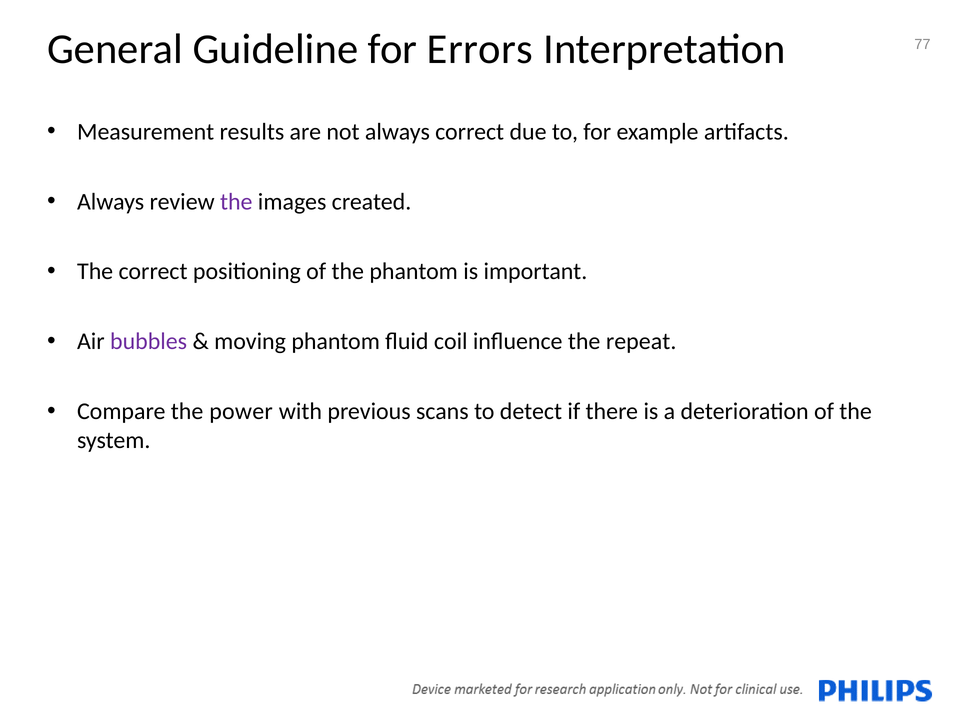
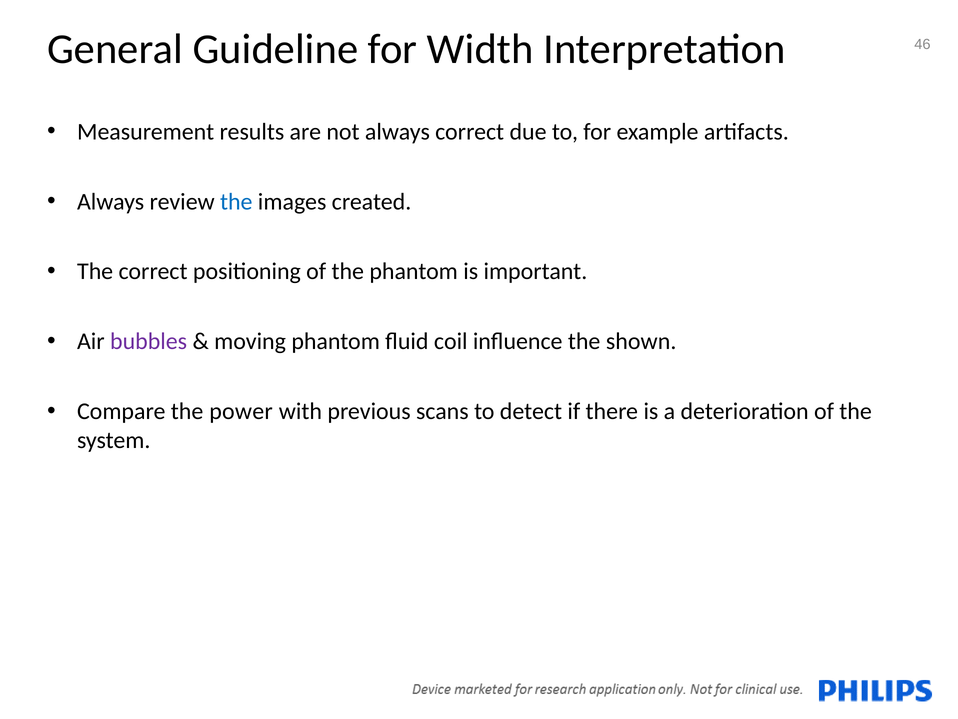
Errors: Errors -> Width
77: 77 -> 46
the at (236, 201) colour: purple -> blue
repeat: repeat -> shown
